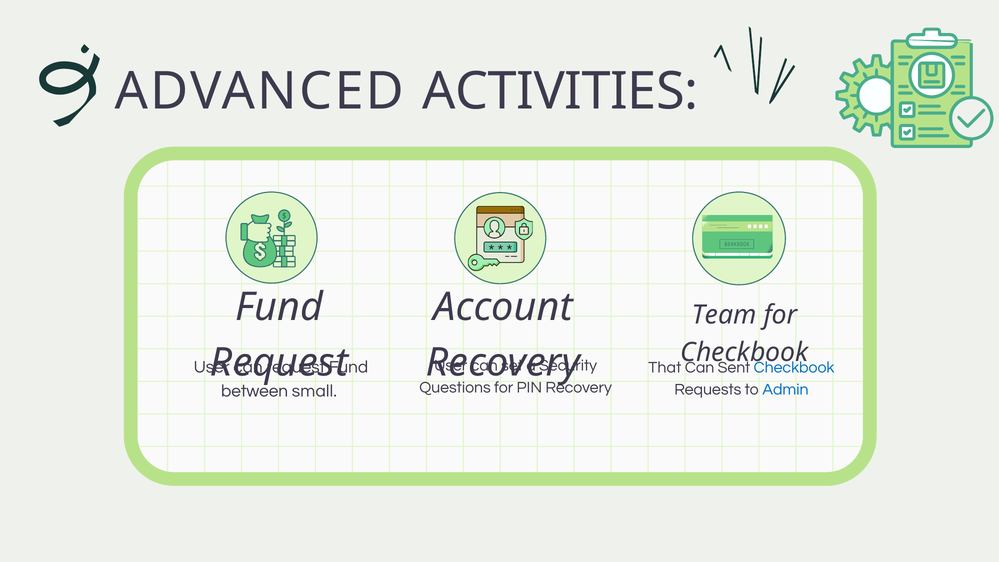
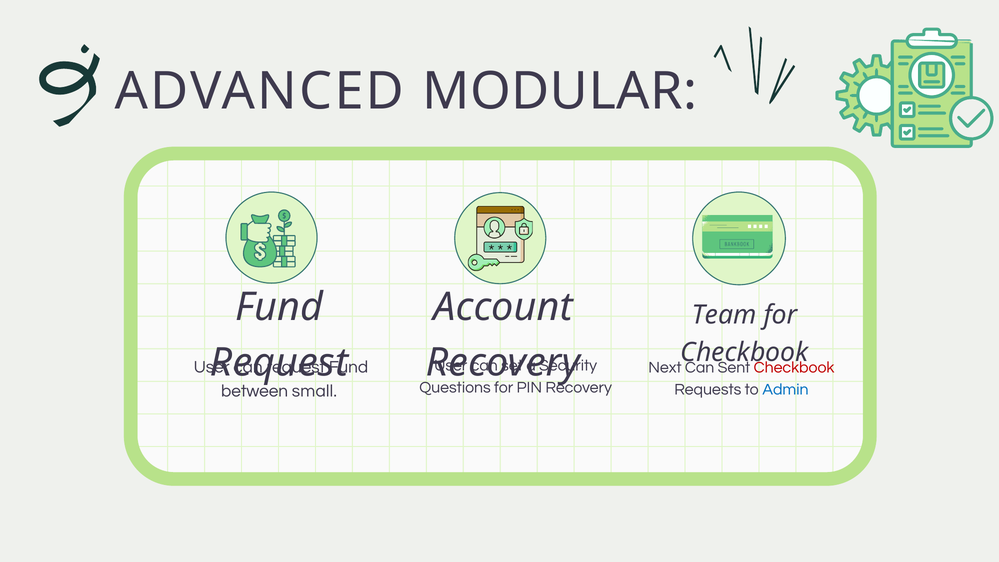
ACTIVITIES: ACTIVITIES -> MODULAR
That: That -> Next
Checkbook at (794, 367) colour: blue -> red
